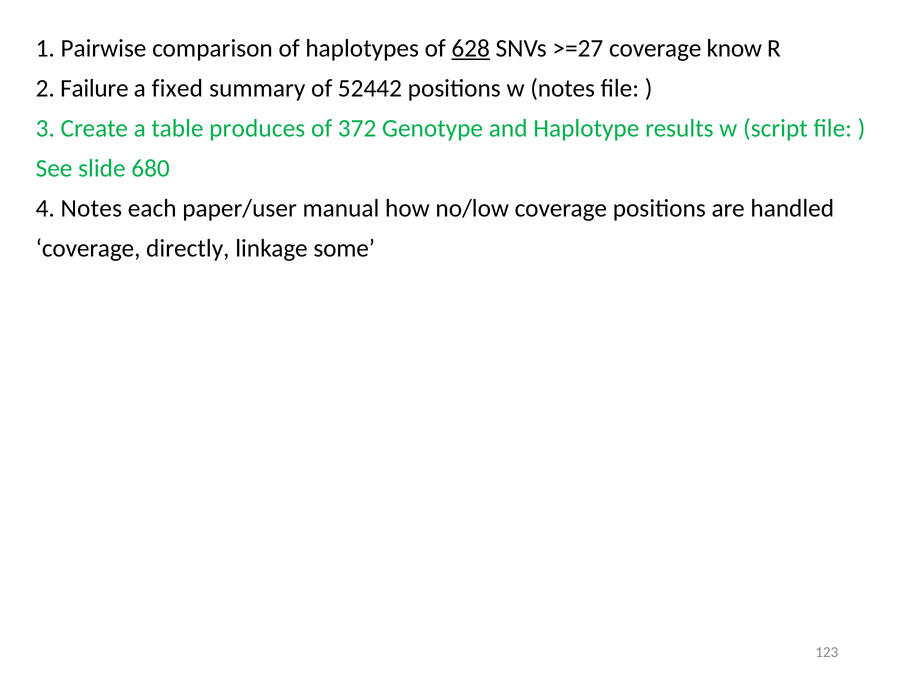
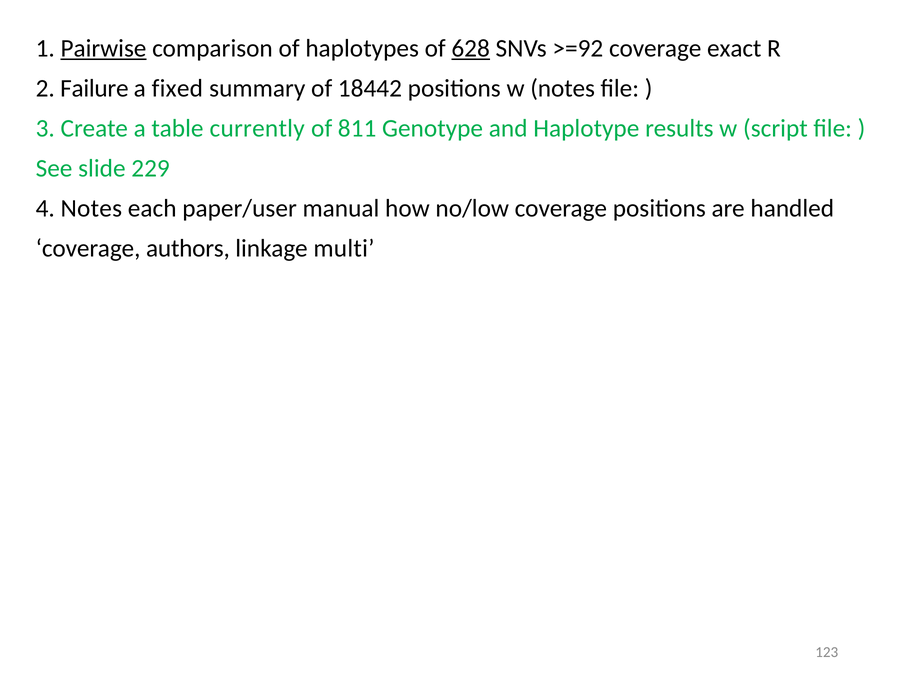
Pairwise underline: none -> present
>=27: >=27 -> >=92
know: know -> exact
52442: 52442 -> 18442
produces: produces -> currently
372: 372 -> 811
680: 680 -> 229
directly: directly -> authors
some: some -> multi
